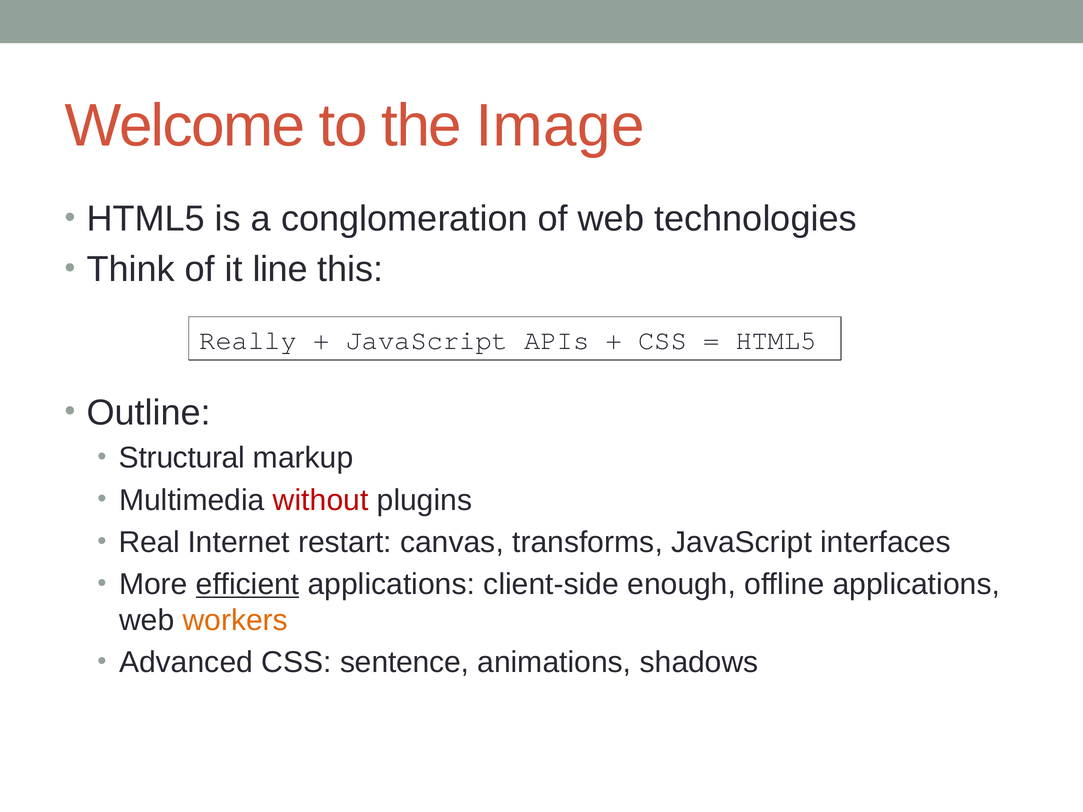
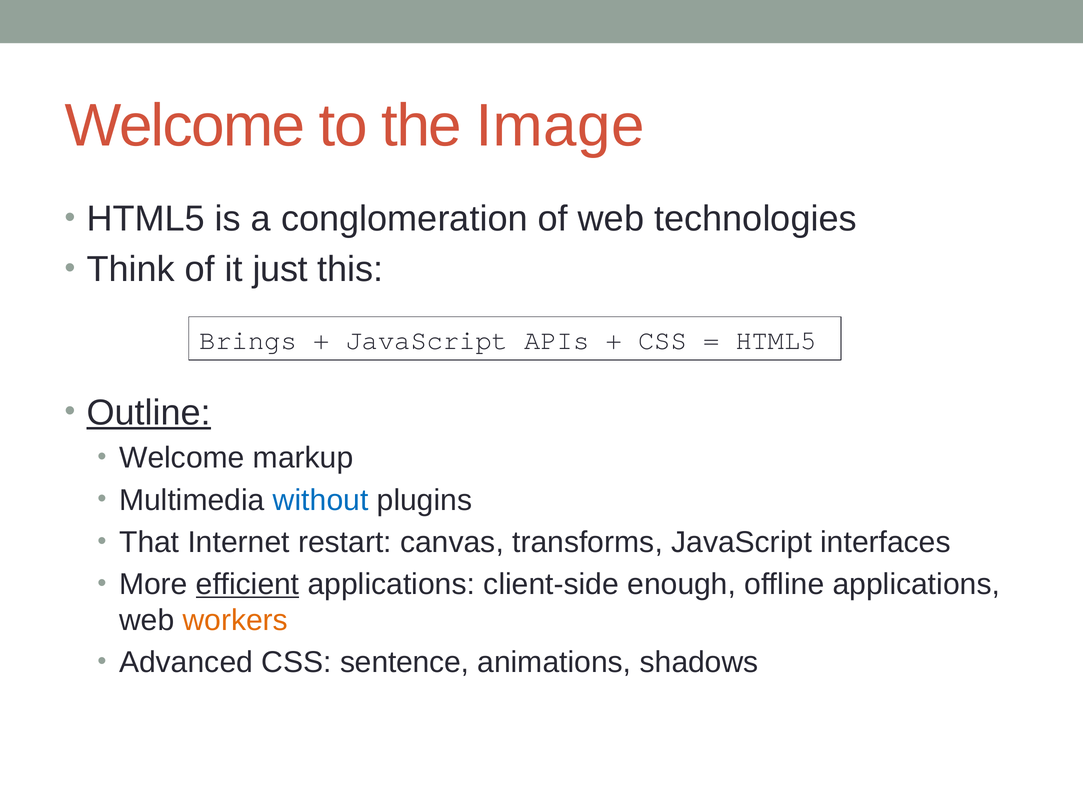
line: line -> just
Really: Really -> Brings
Outline underline: none -> present
Structural at (182, 458): Structural -> Welcome
without colour: red -> blue
Real: Real -> That
